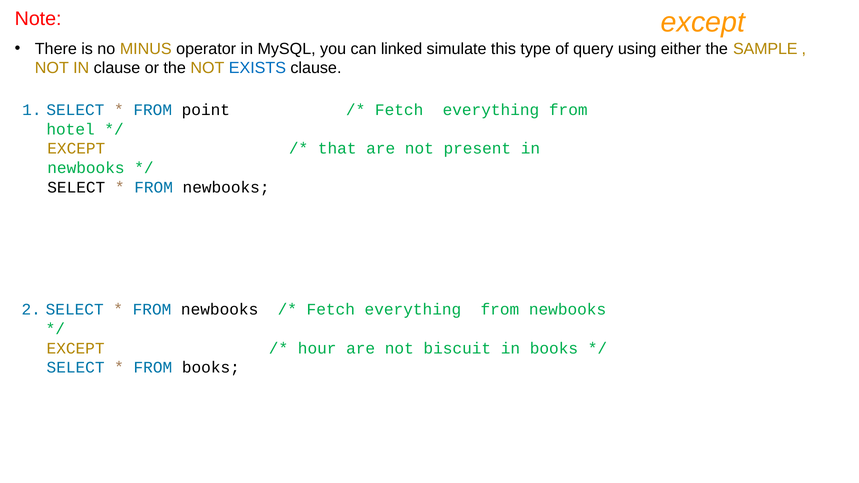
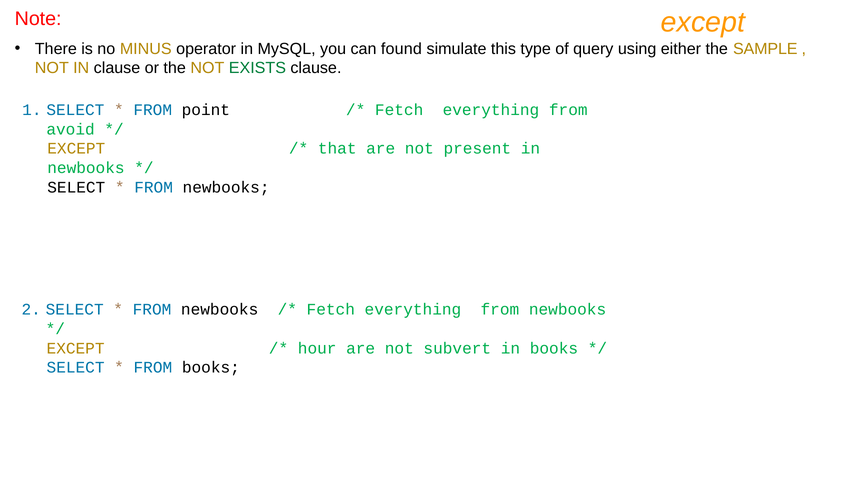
linked: linked -> found
EXISTS colour: blue -> green
hotel: hotel -> avoid
biscuit: biscuit -> subvert
